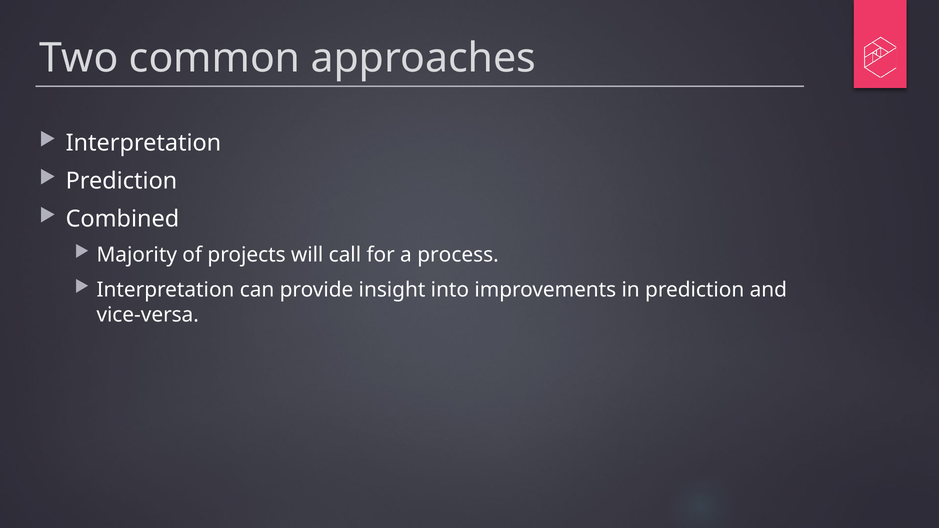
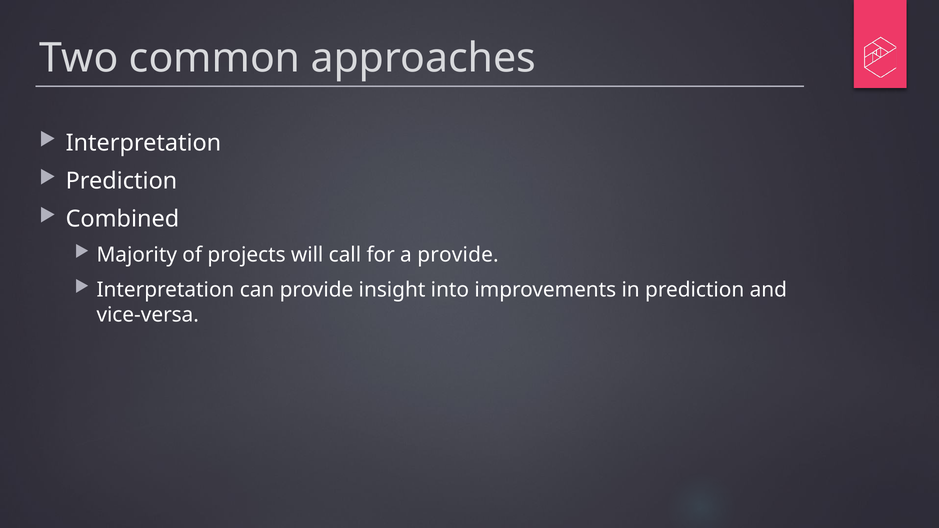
a process: process -> provide
